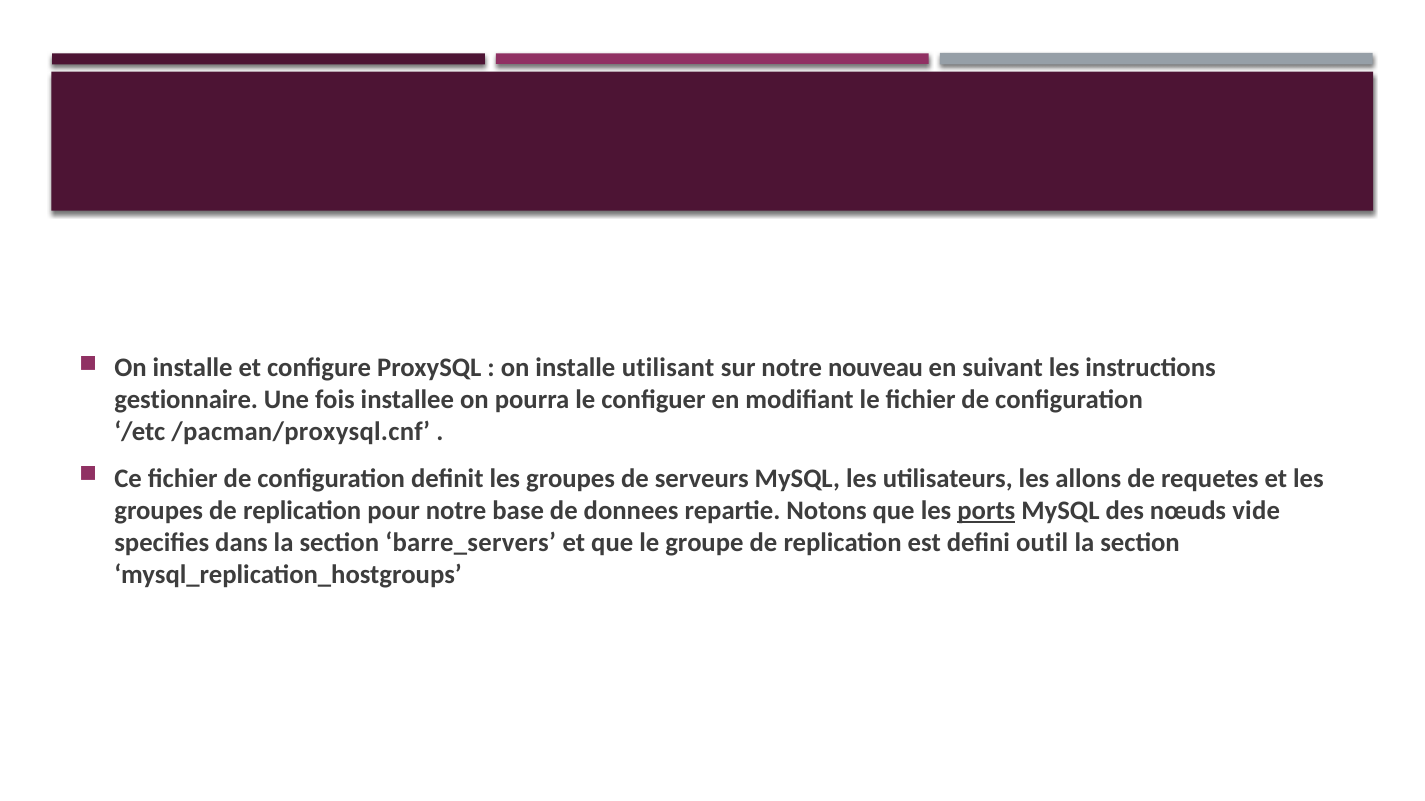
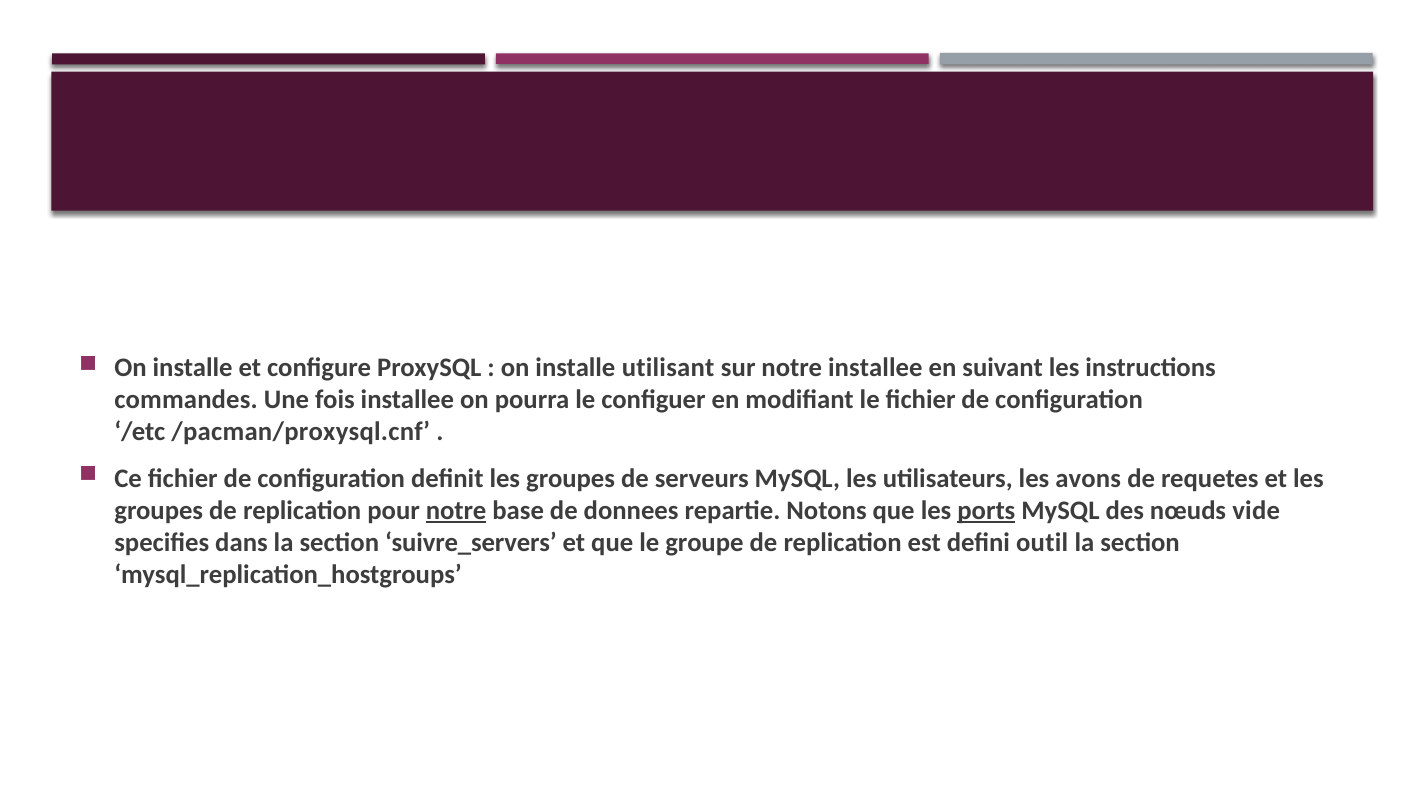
notre nouveau: nouveau -> installee
gestionnaire: gestionnaire -> commandes
allons: allons -> avons
notre at (456, 511) underline: none -> present
barre_servers: barre_servers -> suivre_servers
